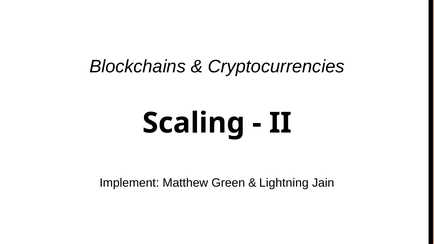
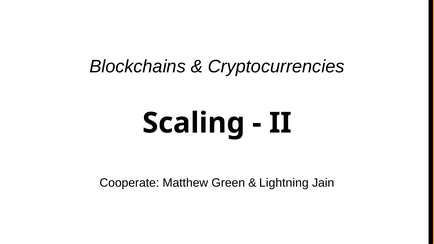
Implement: Implement -> Cooperate
